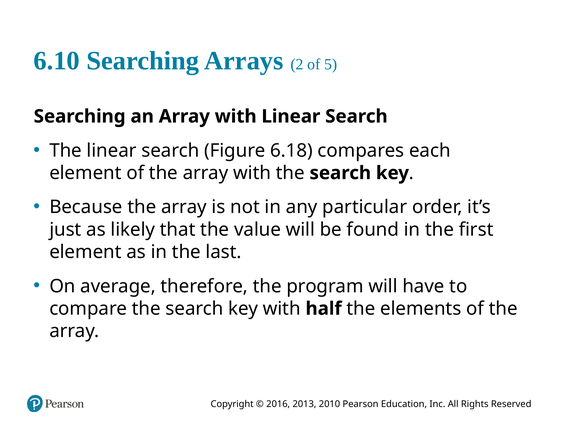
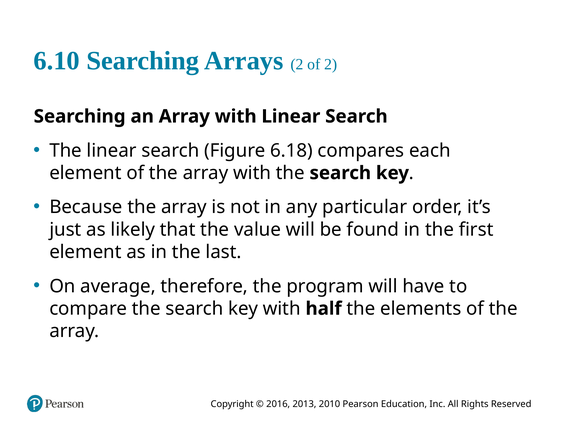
of 5: 5 -> 2
